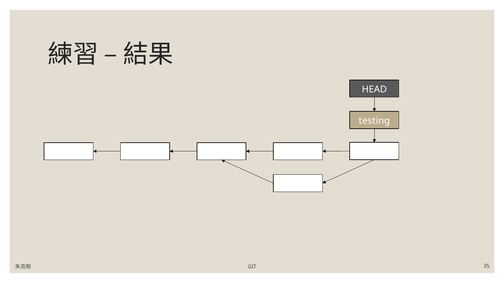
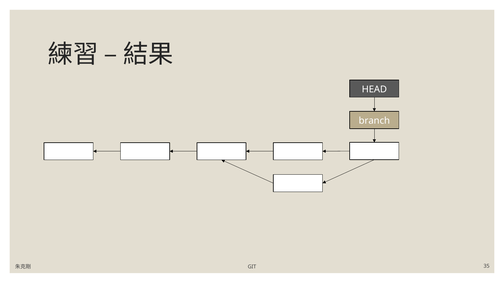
testing: testing -> branch
